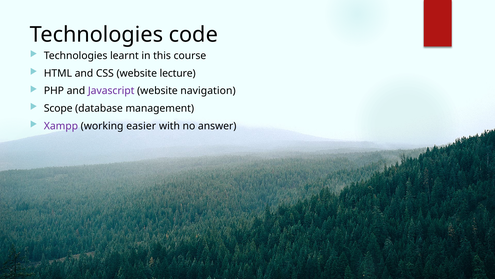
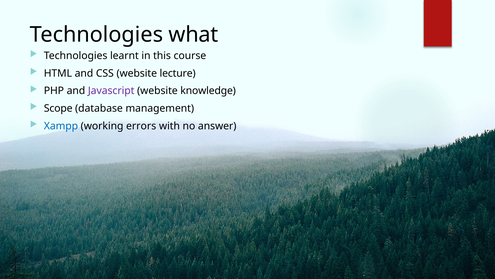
code: code -> what
navigation: navigation -> knowledge
Xampp colour: purple -> blue
easier: easier -> errors
